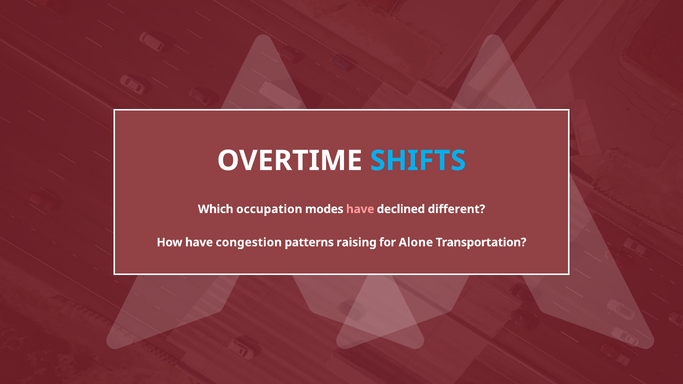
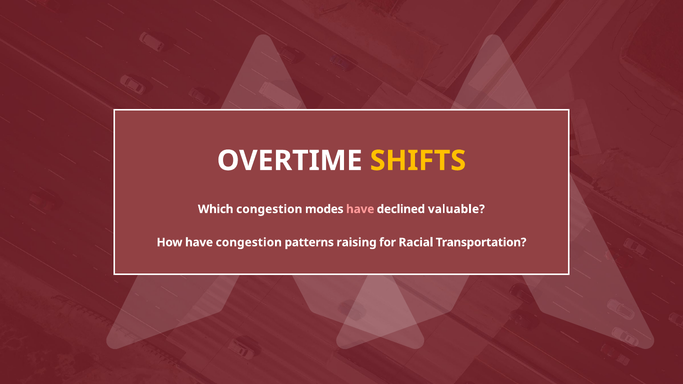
SHIFTS colour: light blue -> yellow
Which occupation: occupation -> congestion
different: different -> valuable
Alone: Alone -> Racial
